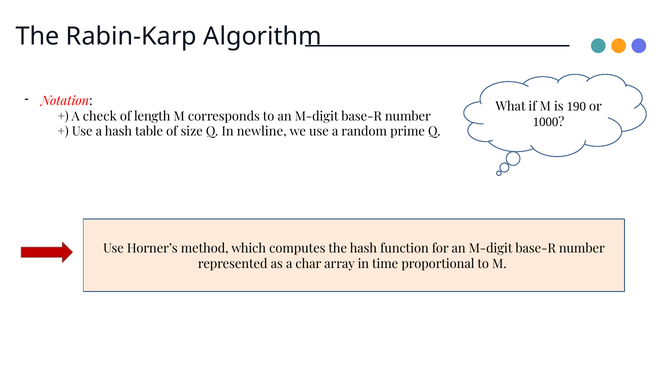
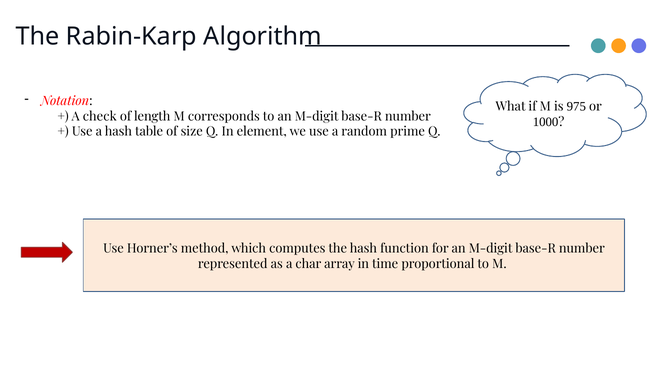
190: 190 -> 975
newline: newline -> element
